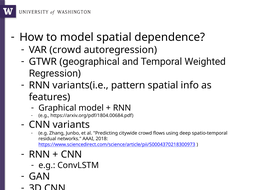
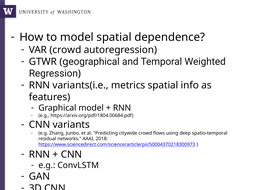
pattern: pattern -> metrics
